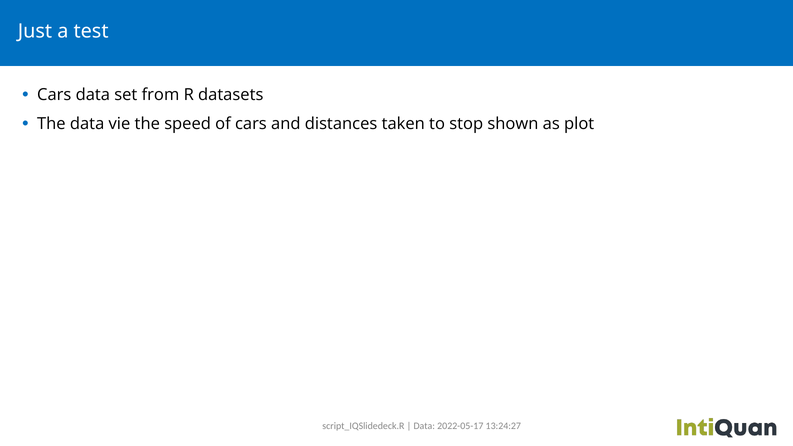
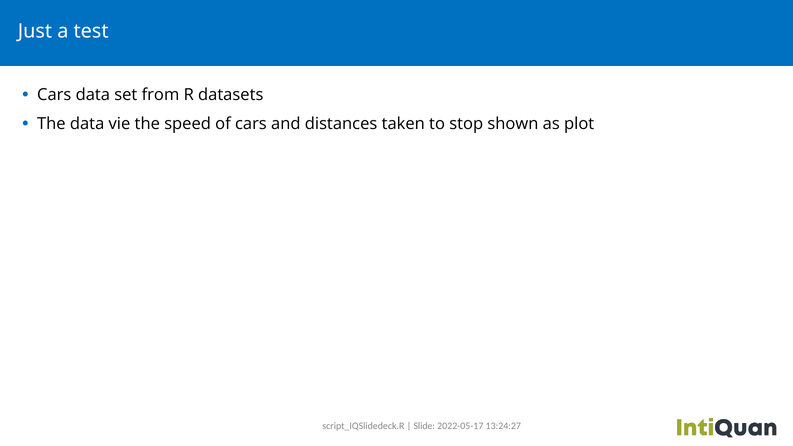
Data at (424, 426): Data -> Slide
